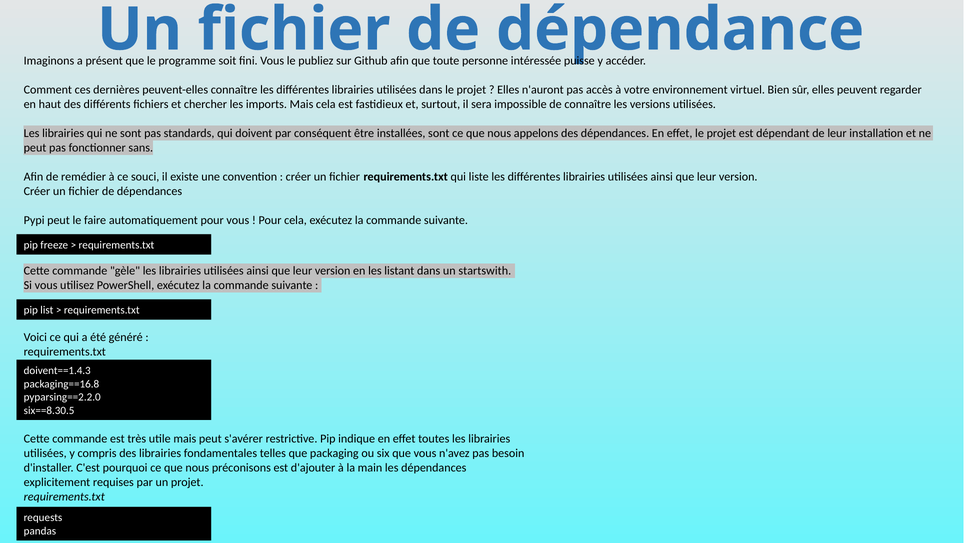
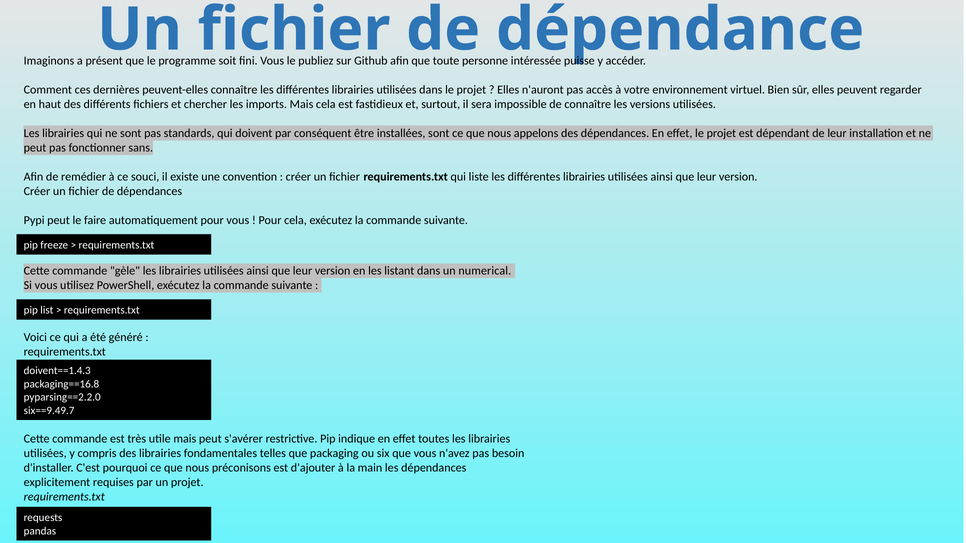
startswith: startswith -> numerical
six==8.30.5: six==8.30.5 -> six==9.49.7
